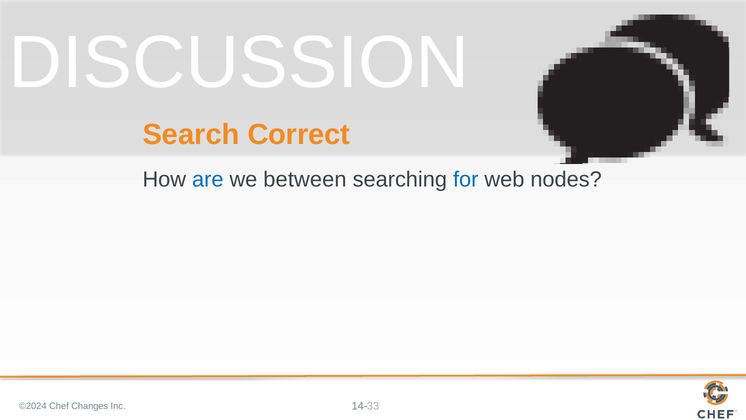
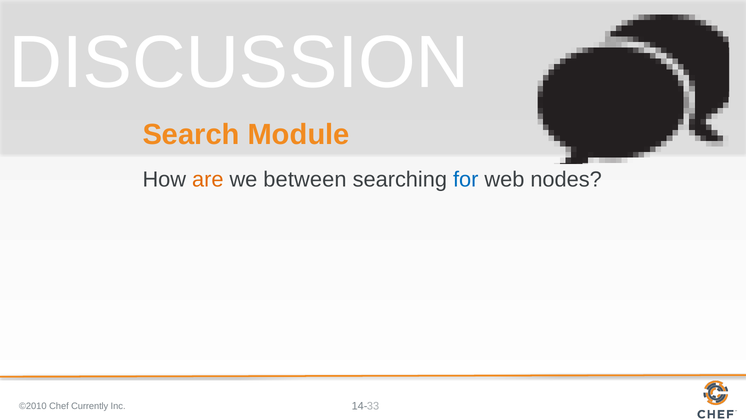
Correct: Correct -> Module
are colour: blue -> orange
©2024: ©2024 -> ©2010
Changes: Changes -> Currently
